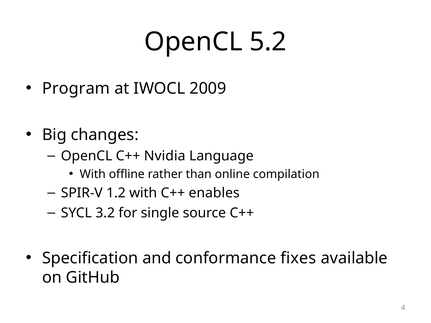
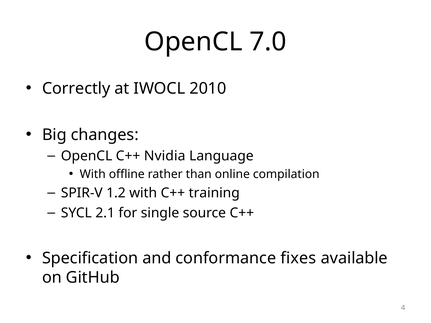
5.2: 5.2 -> 7.0
Program: Program -> Correctly
2009: 2009 -> 2010
enables: enables -> training
3.2: 3.2 -> 2.1
